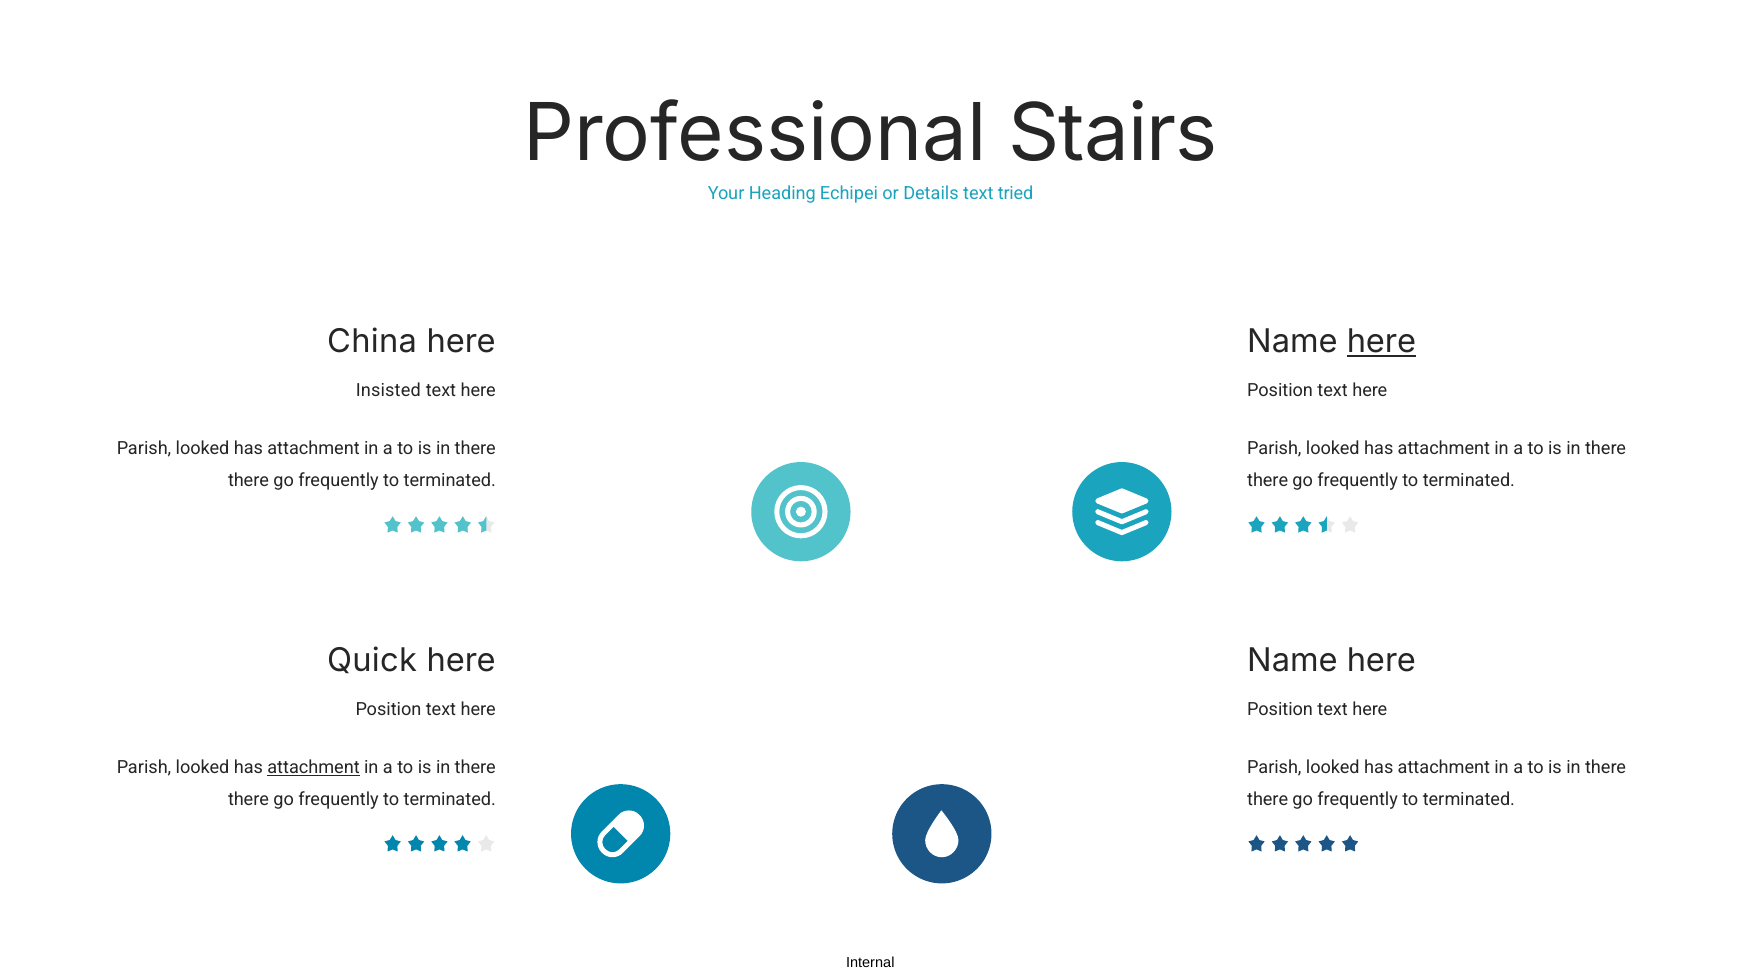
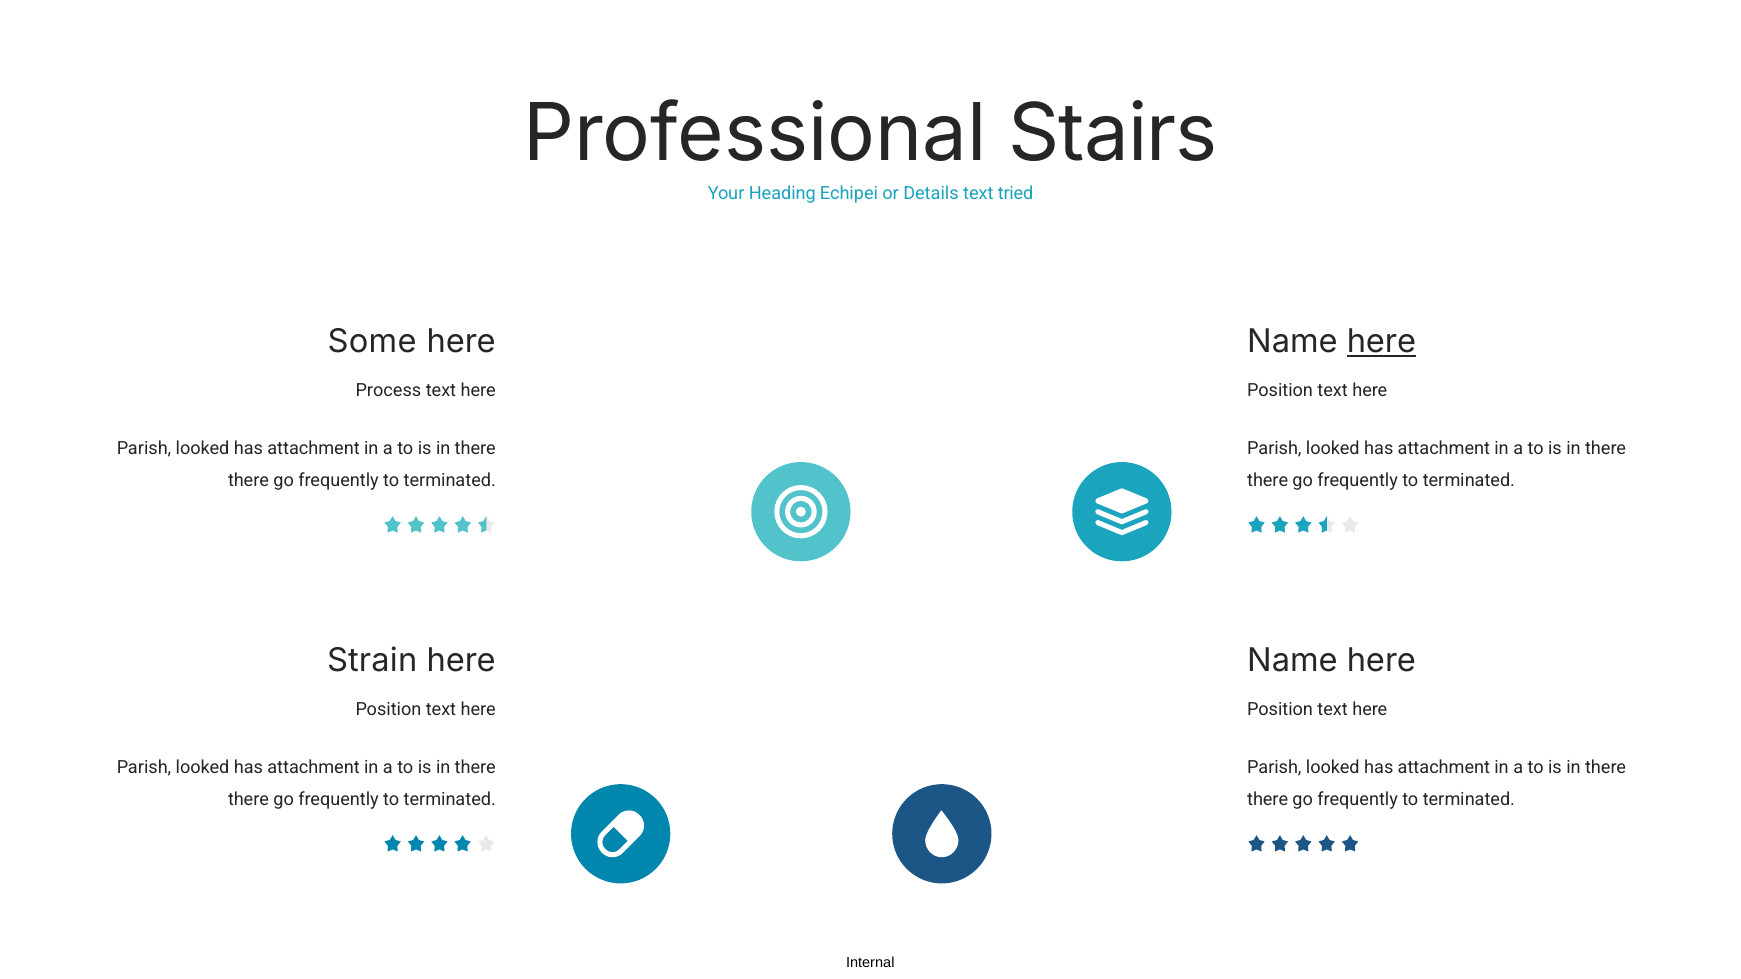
China: China -> Some
Insisted: Insisted -> Process
Quick: Quick -> Strain
attachment at (314, 768) underline: present -> none
